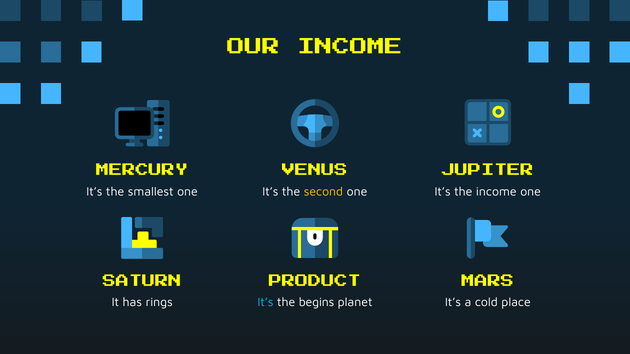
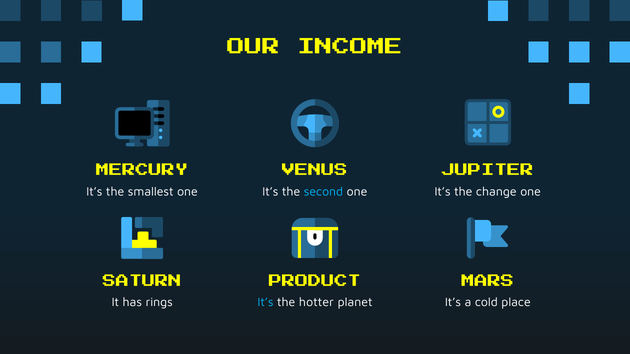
second colour: yellow -> light blue
the income: income -> change
begins: begins -> hotter
